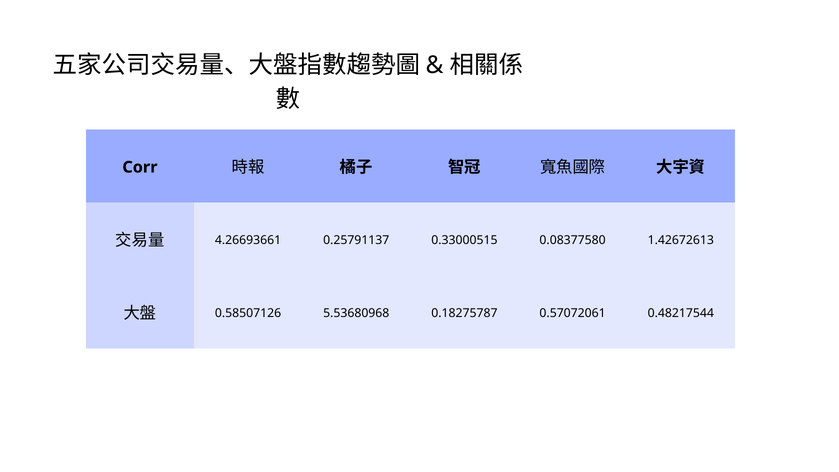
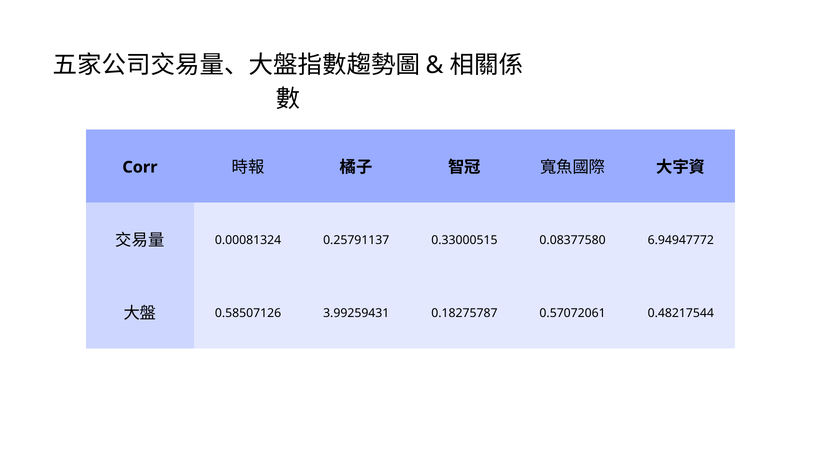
4.26693661: 4.26693661 -> 0.00081324
1.42672613: 1.42672613 -> 6.94947772
5.53680968: 5.53680968 -> 3.99259431
